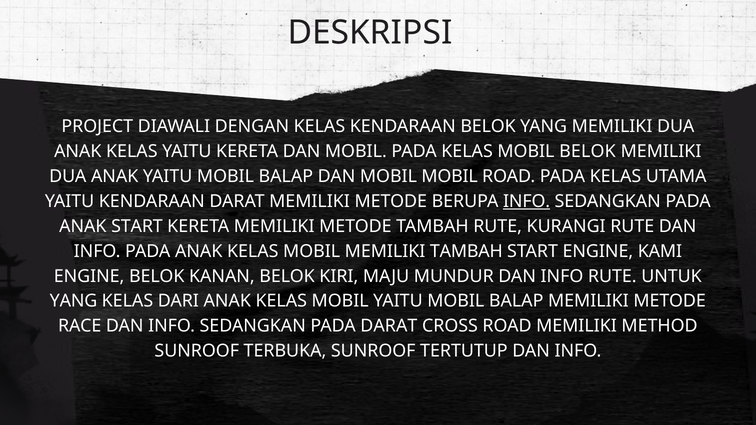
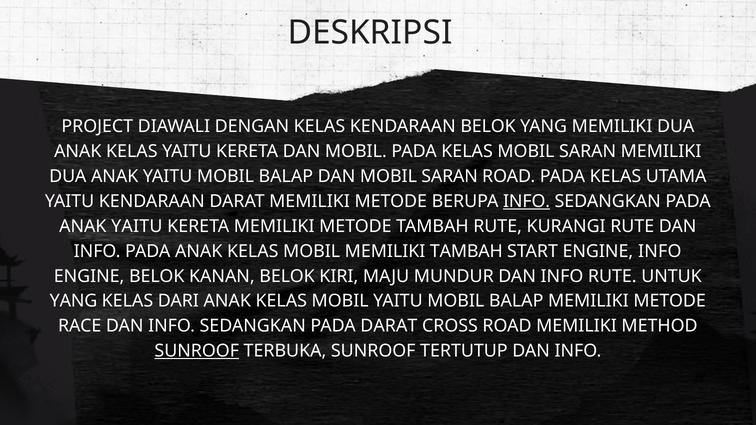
KELAS MOBIL BELOK: BELOK -> SARAN
DAN MOBIL MOBIL: MOBIL -> SARAN
START at (137, 226): START -> YAITU
ENGINE KAMI: KAMI -> INFO
SUNROOF at (197, 351) underline: none -> present
